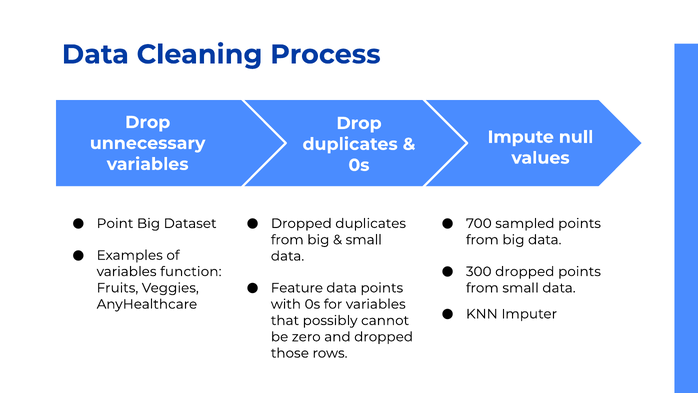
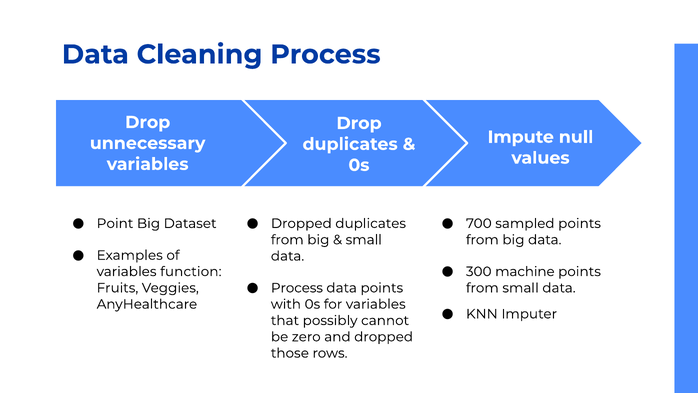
300 dropped: dropped -> machine
Feature at (297, 288): Feature -> Process
